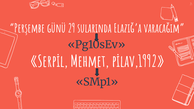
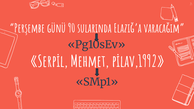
29: 29 -> 90
